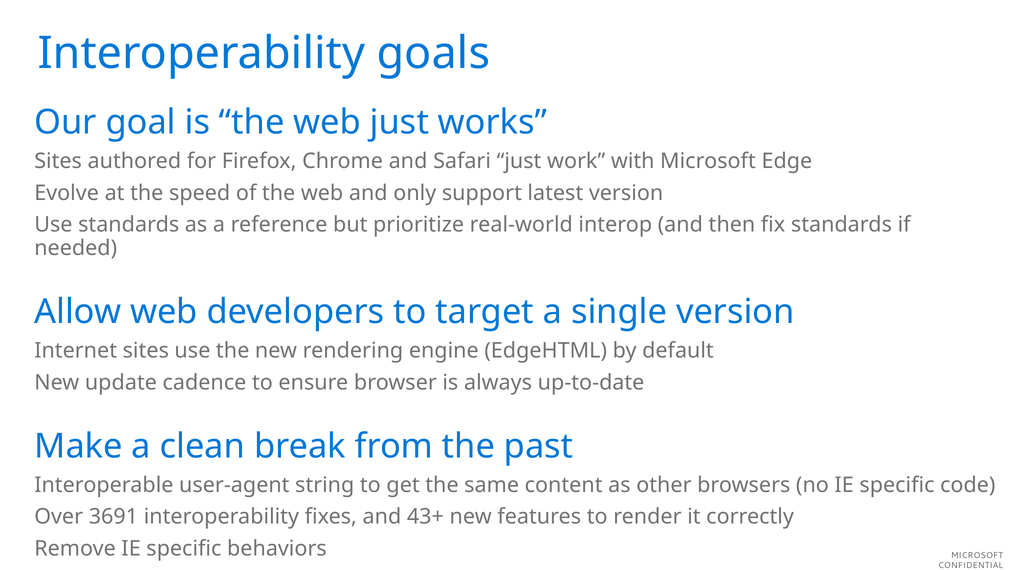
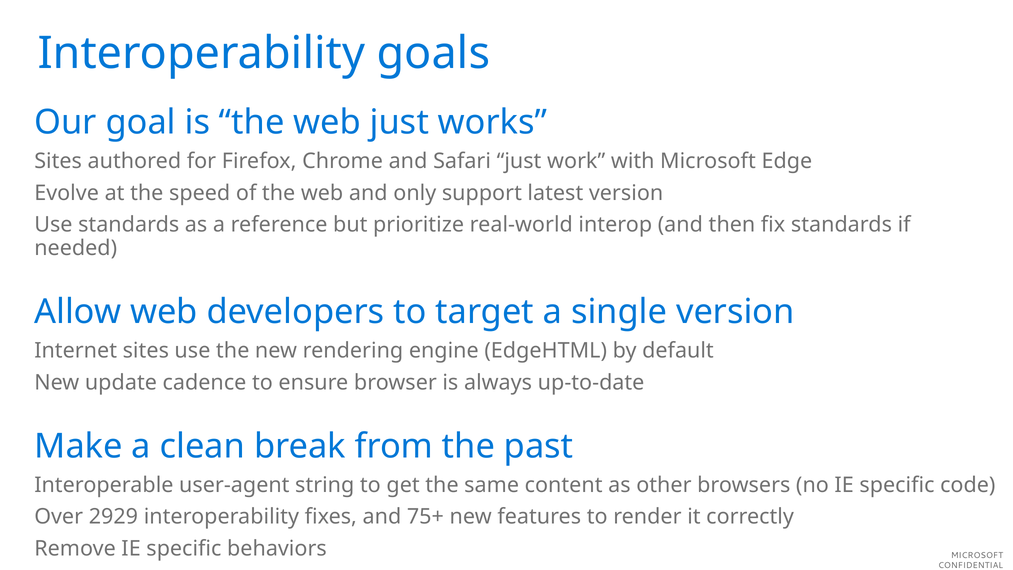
3691: 3691 -> 2929
43+: 43+ -> 75+
